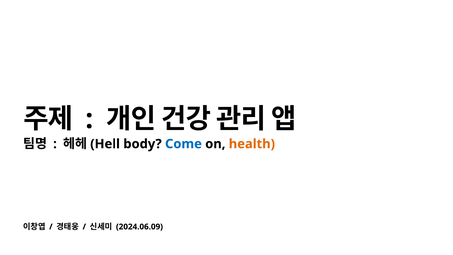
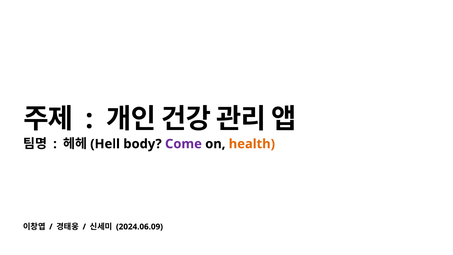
Come colour: blue -> purple
